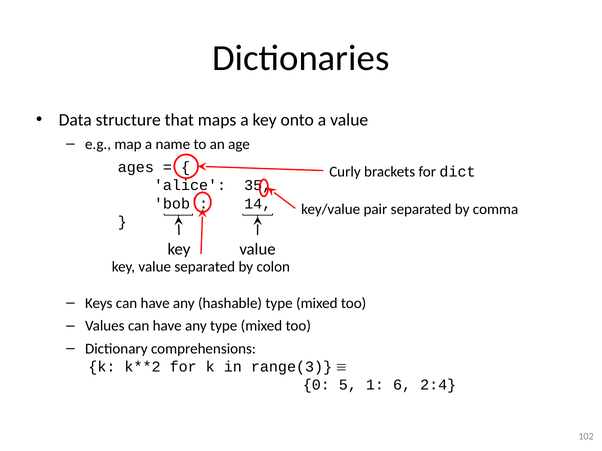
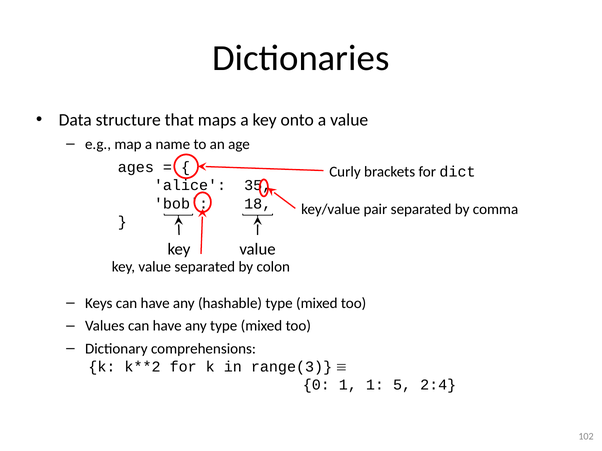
14: 14 -> 18
0 5: 5 -> 1
6: 6 -> 5
